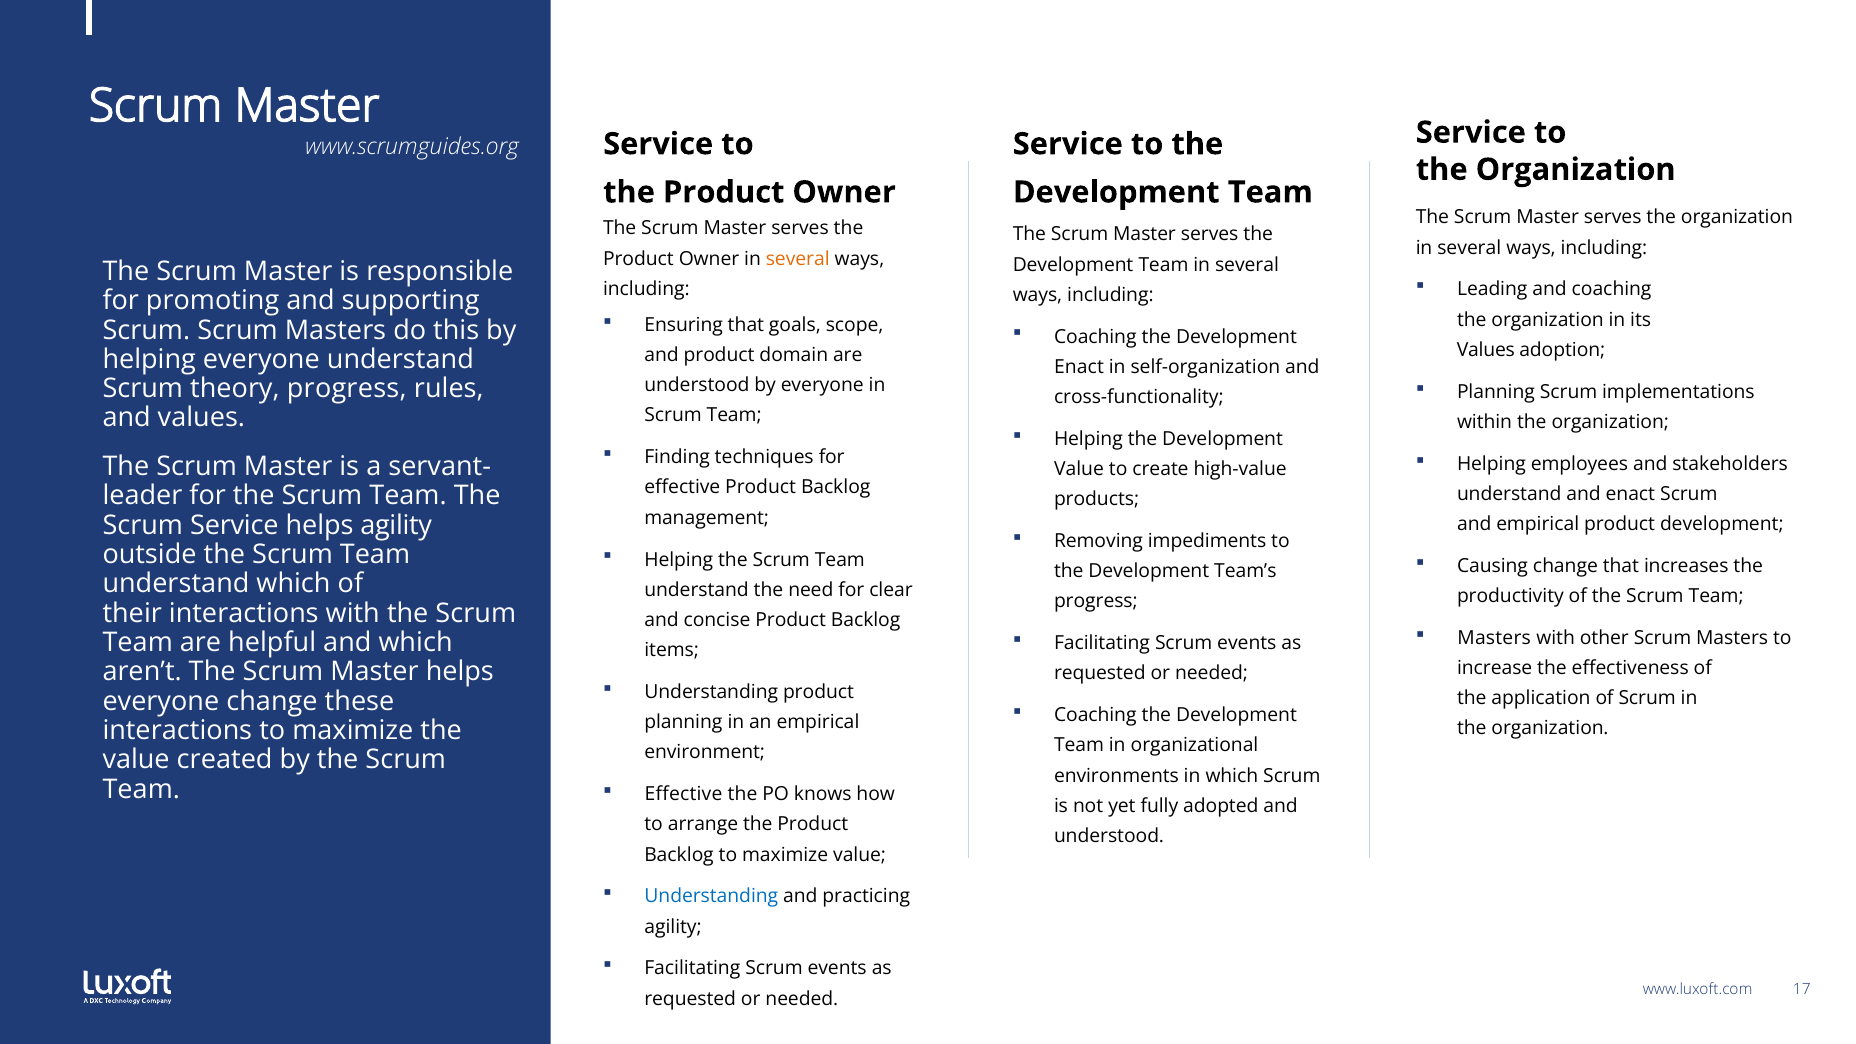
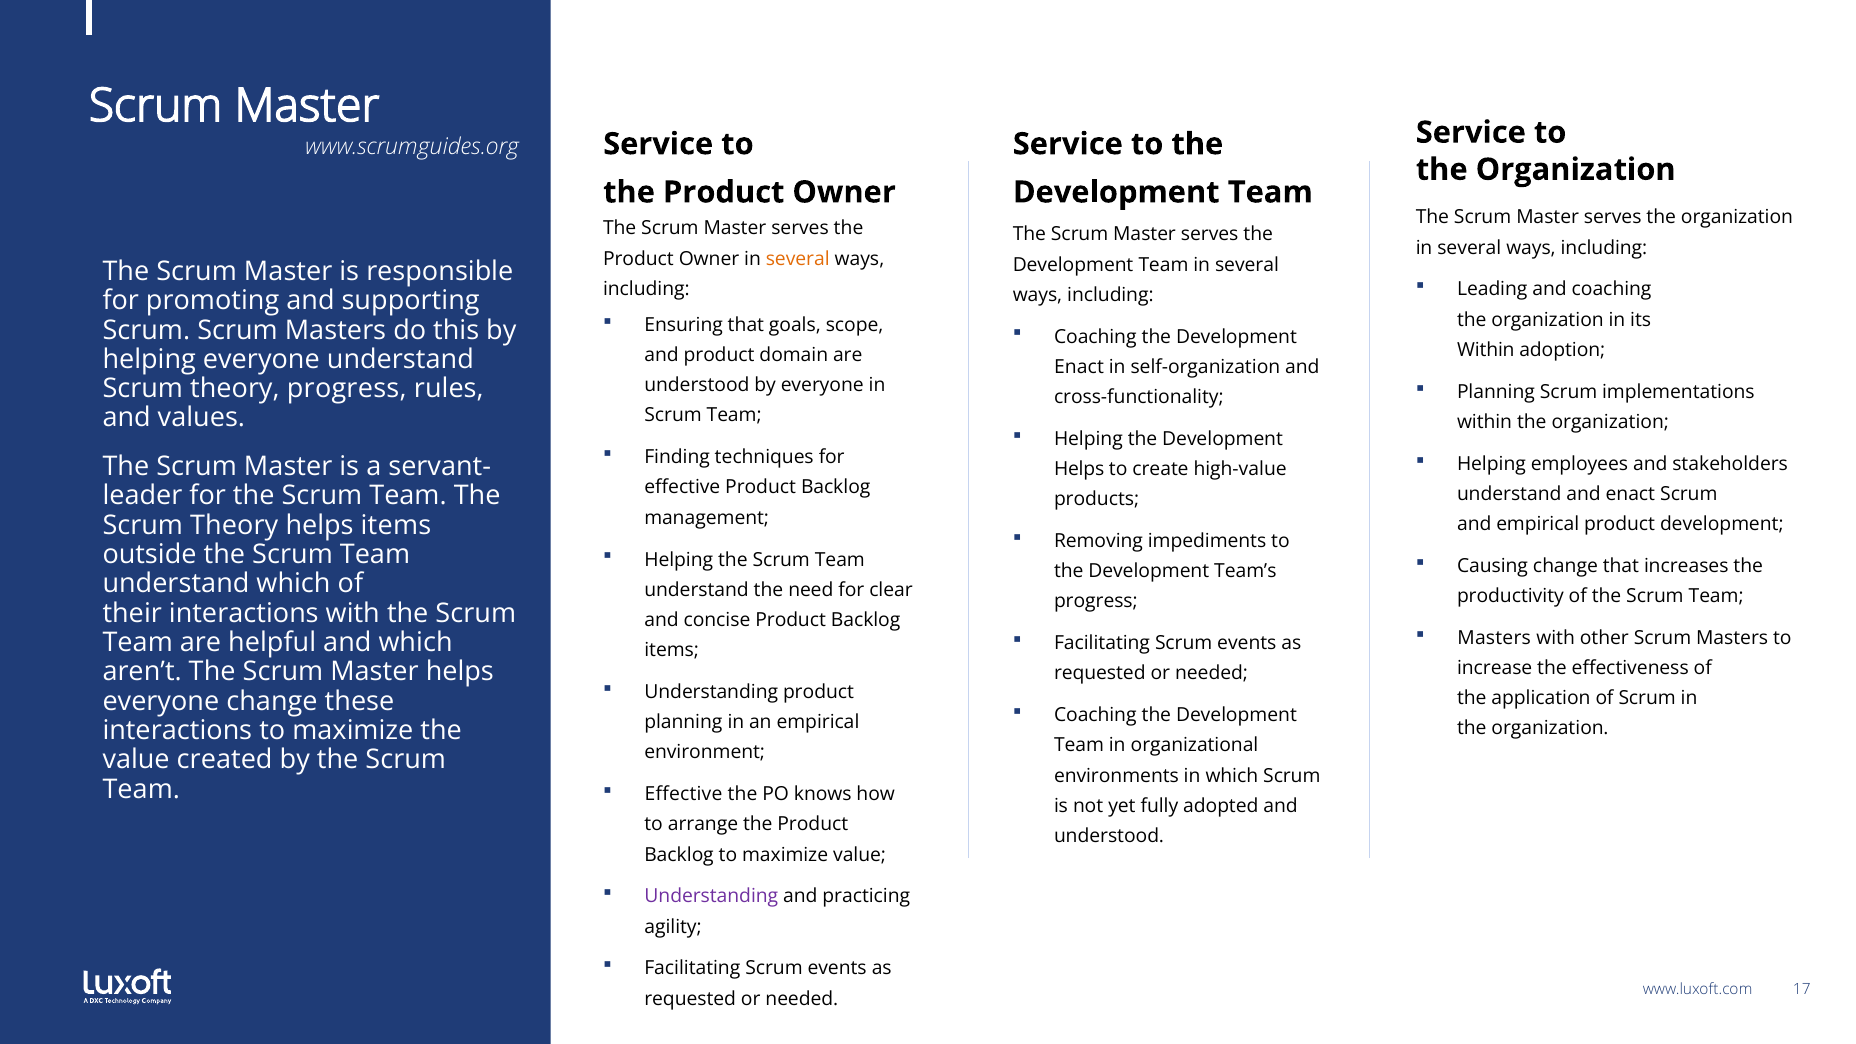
Values at (1486, 350): Values -> Within
Value at (1079, 469): Value -> Helps
Service at (234, 525): Service -> Theory
helps agility: agility -> items
Understanding at (711, 896) colour: blue -> purple
